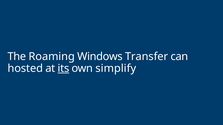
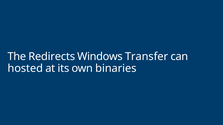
Roaming: Roaming -> Redirects
its underline: present -> none
simplify: simplify -> binaries
